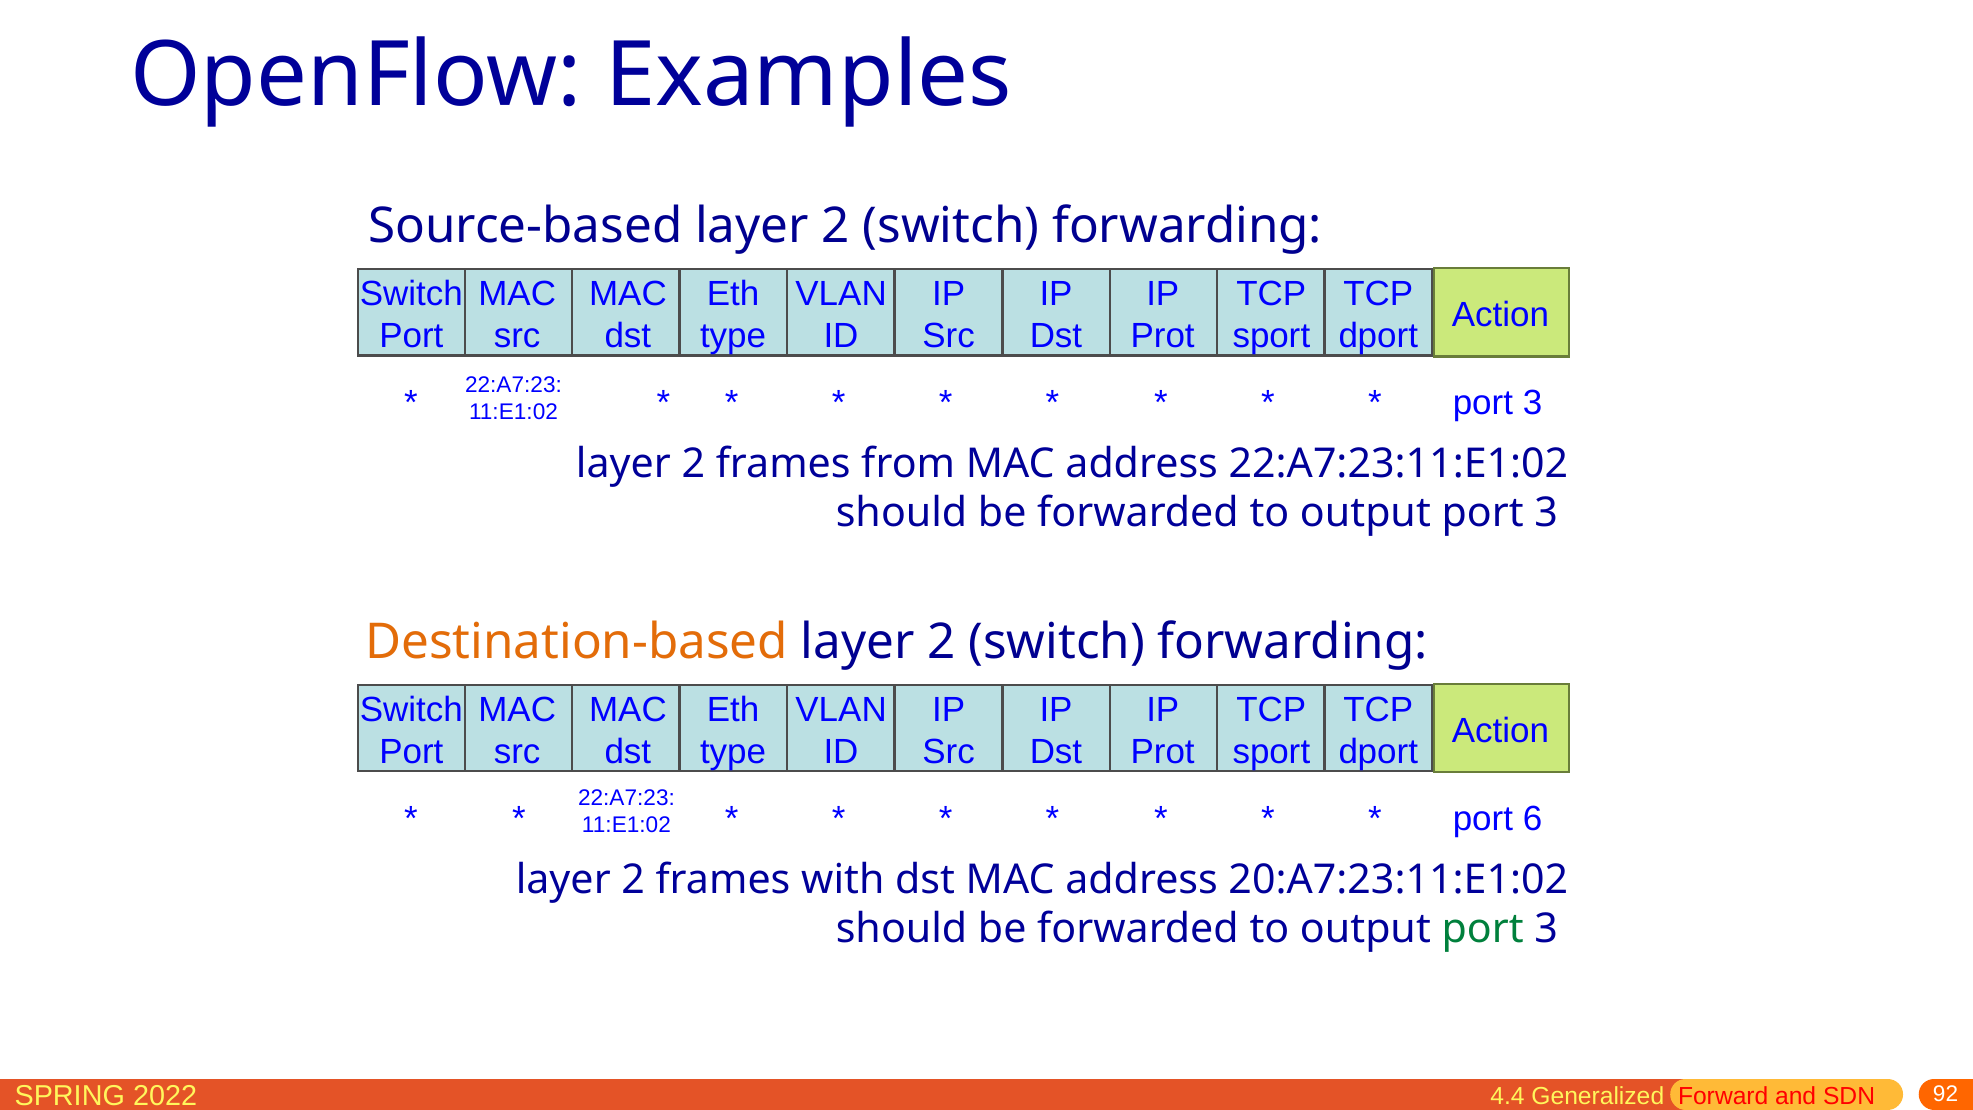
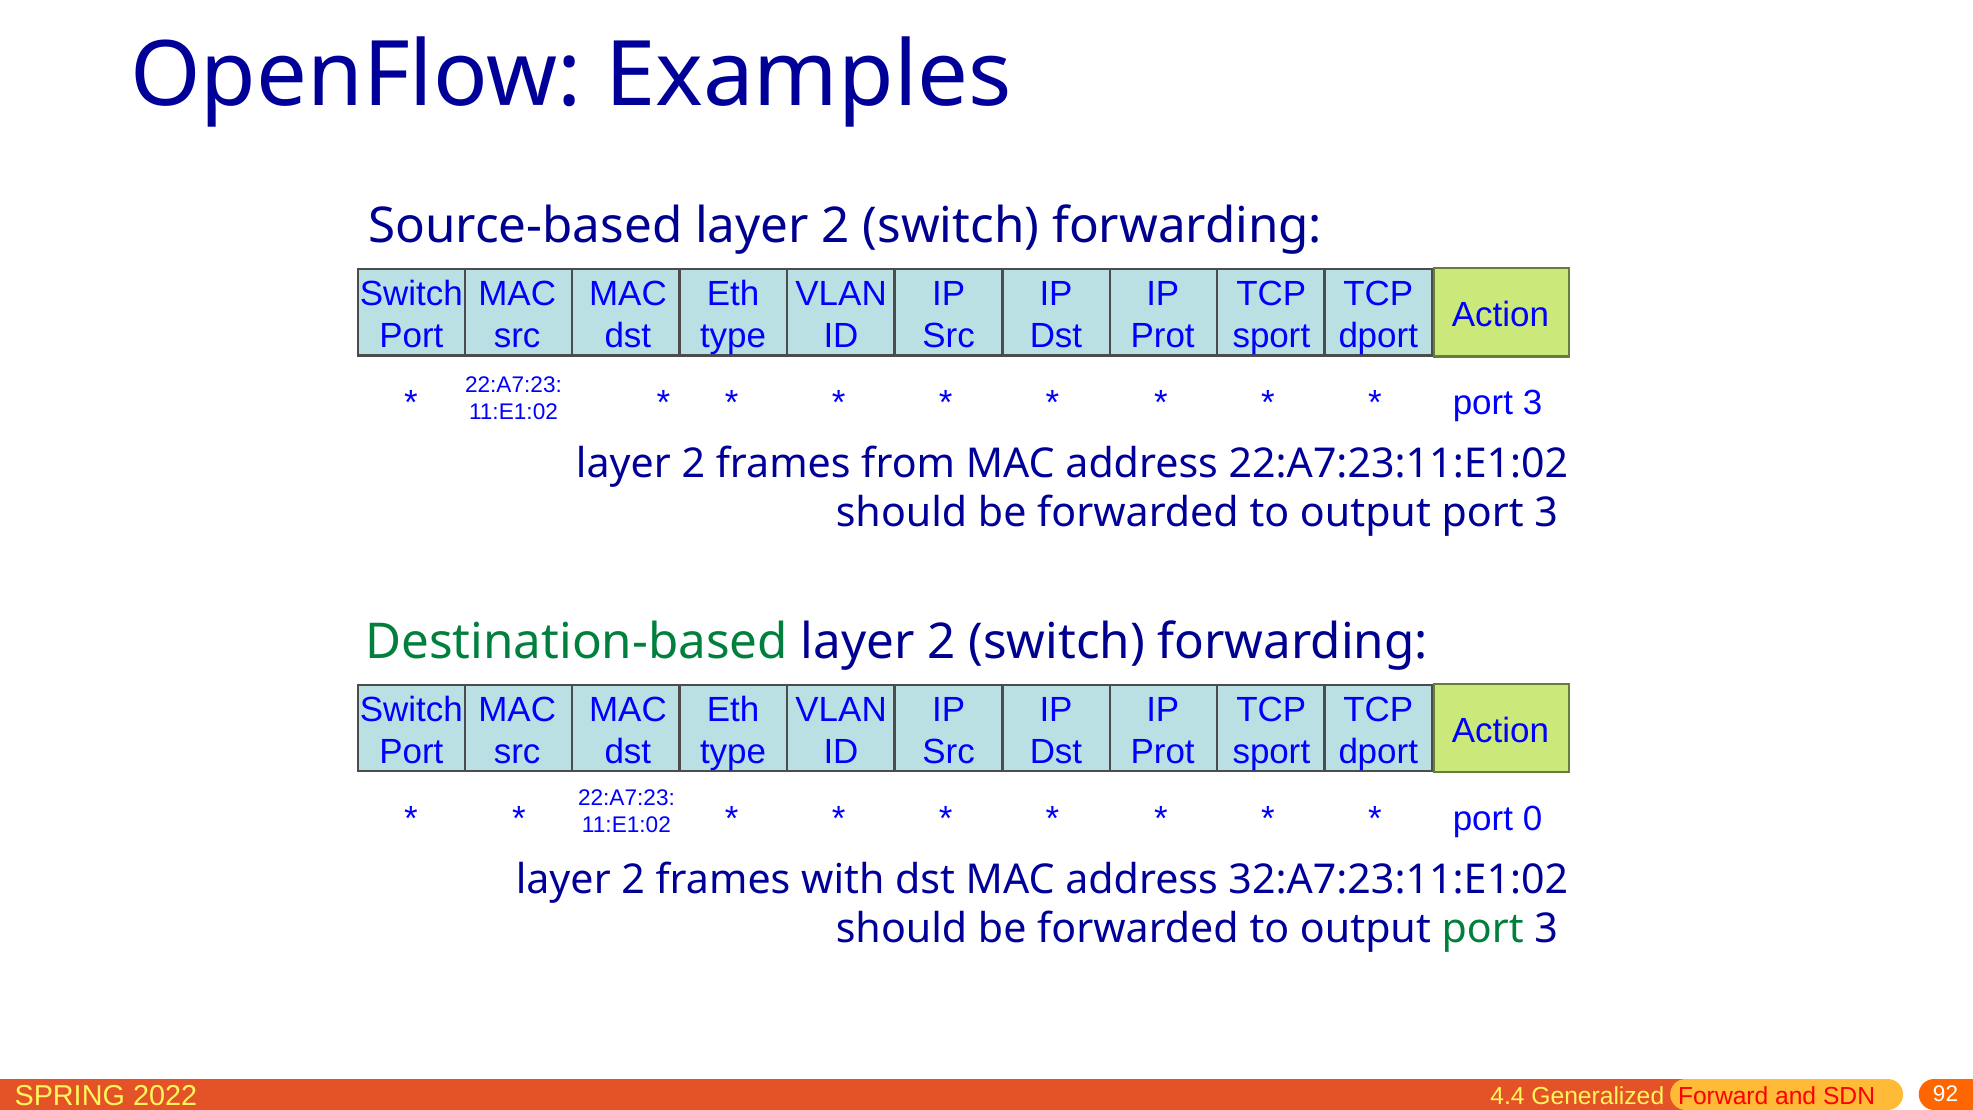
Destination-based colour: orange -> green
6: 6 -> 0
20:A7:23:11:E1:02: 20:A7:23:11:E1:02 -> 32:A7:23:11:E1:02
